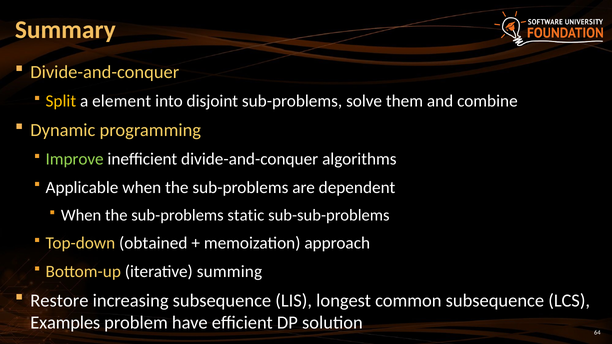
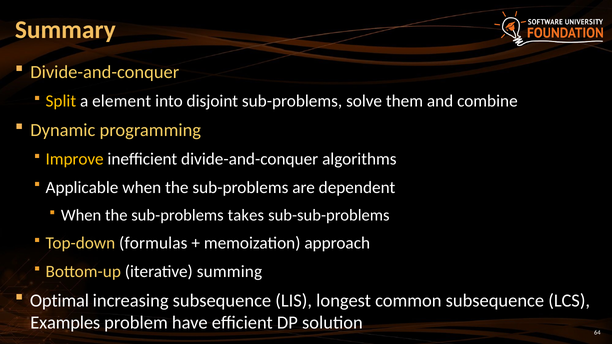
Improve colour: light green -> yellow
static: static -> takes
obtained: obtained -> formulas
Restore: Restore -> Optimal
